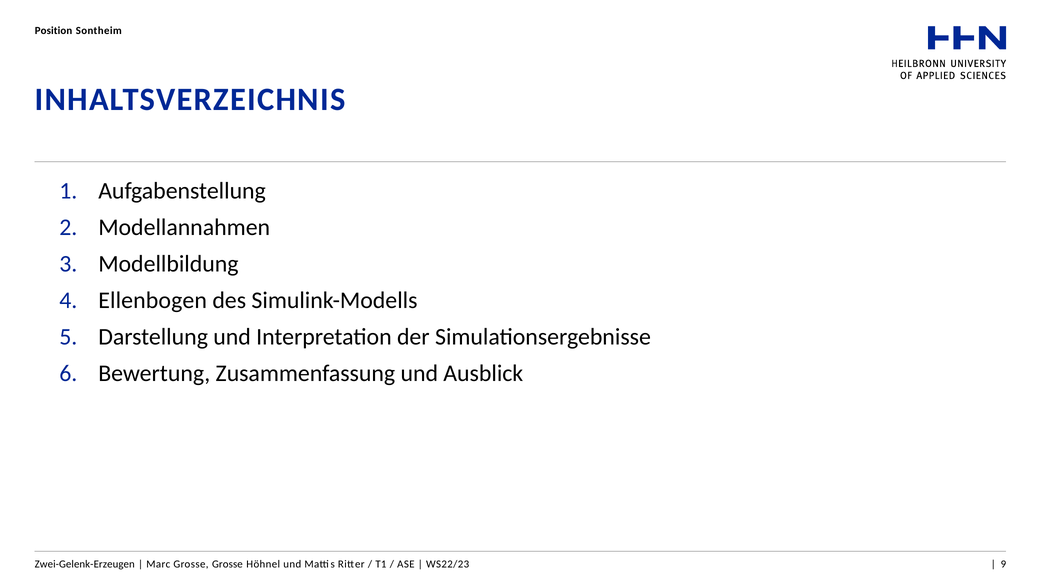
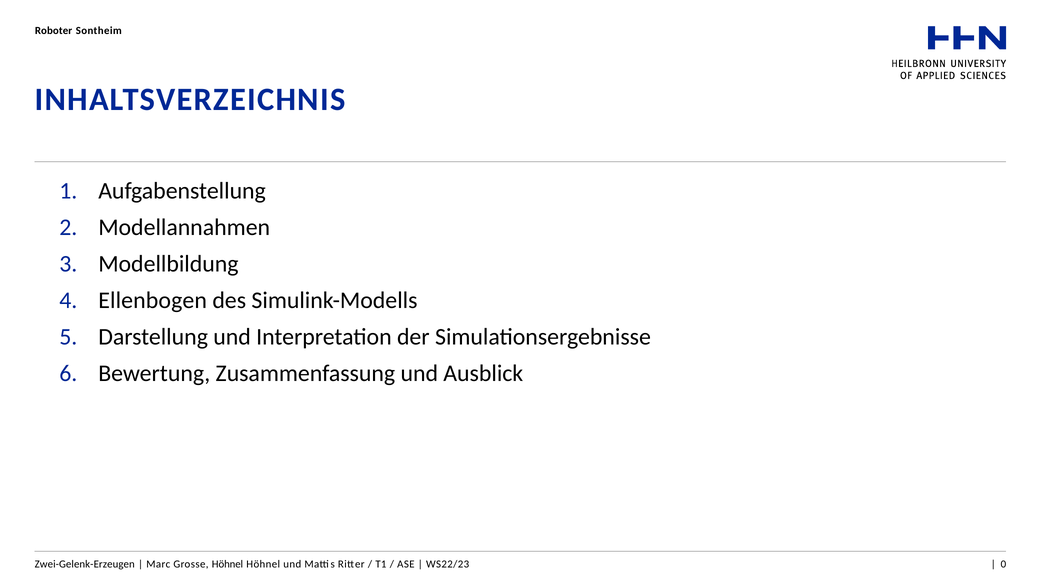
Position: Position -> Roboter
Grosse Grosse: Grosse -> Höhnel
9: 9 -> 0
